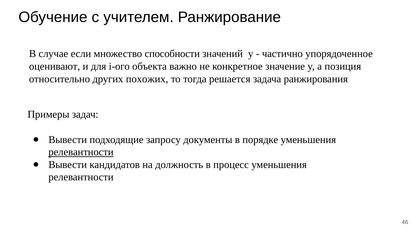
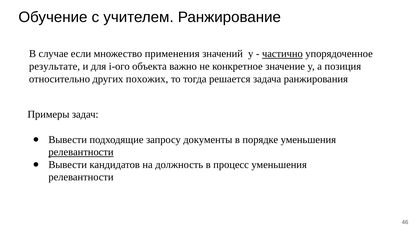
способности: способности -> применения
частично underline: none -> present
оценивают: оценивают -> результате
